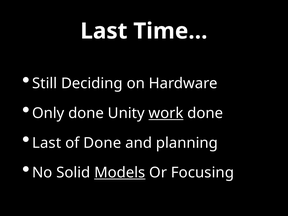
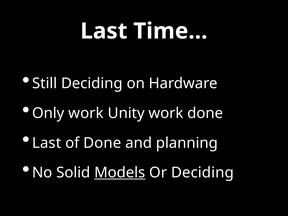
Only done: done -> work
work at (166, 113) underline: present -> none
Or Focusing: Focusing -> Deciding
